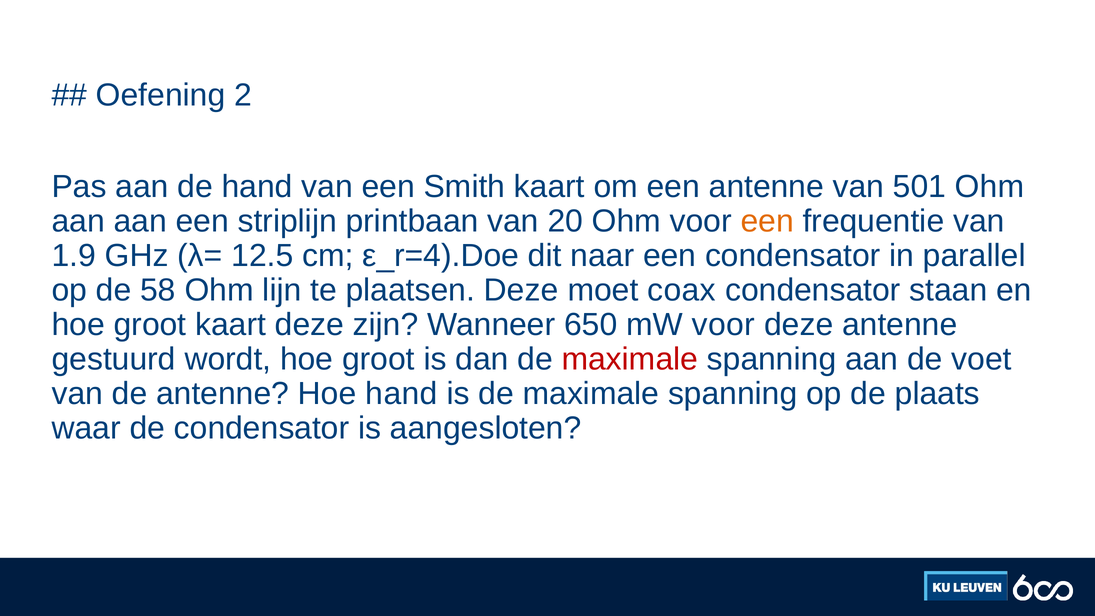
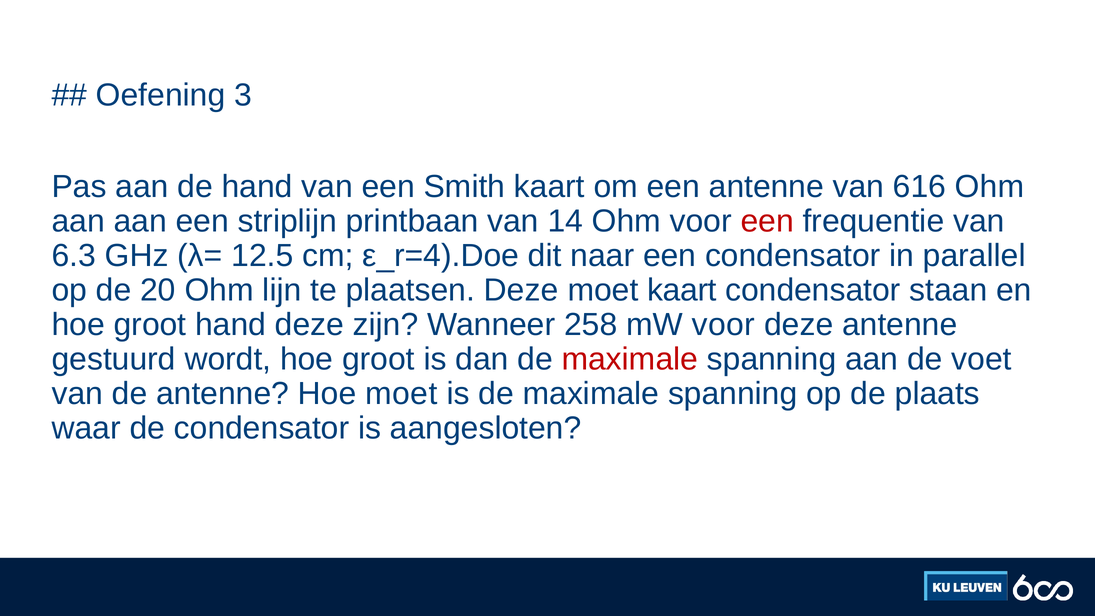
2: 2 -> 3
501: 501 -> 616
20: 20 -> 14
een at (767, 221) colour: orange -> red
1.9: 1.9 -> 6.3
58: 58 -> 20
moet coax: coax -> kaart
groot kaart: kaart -> hand
650: 650 -> 258
Hoe hand: hand -> moet
